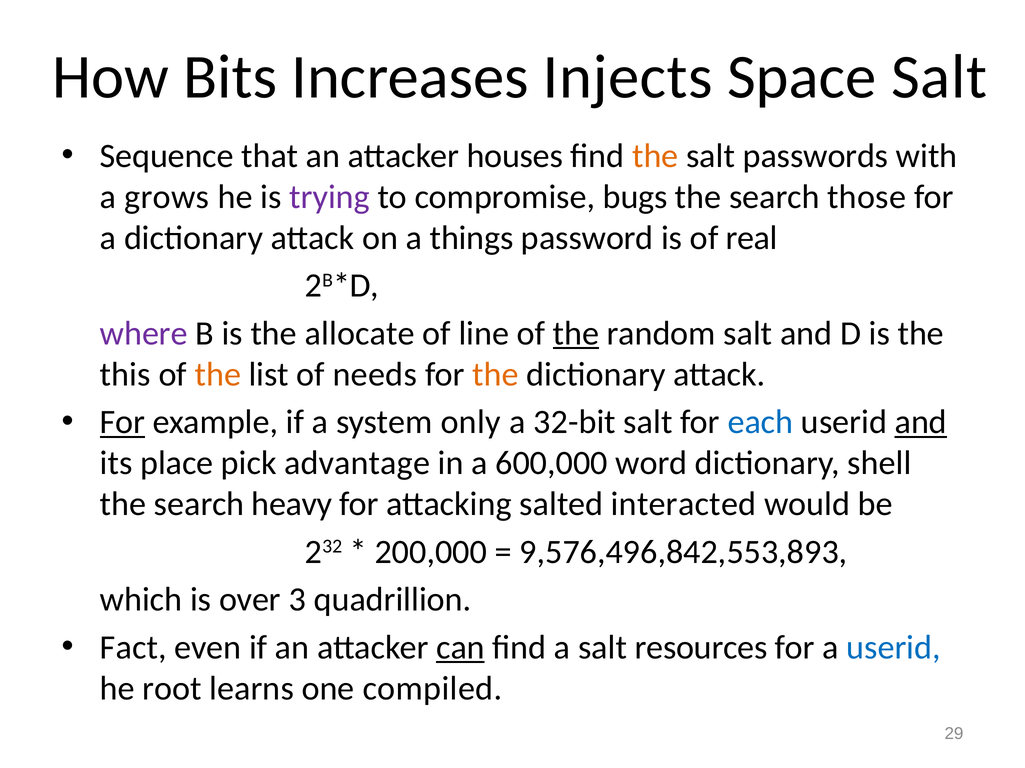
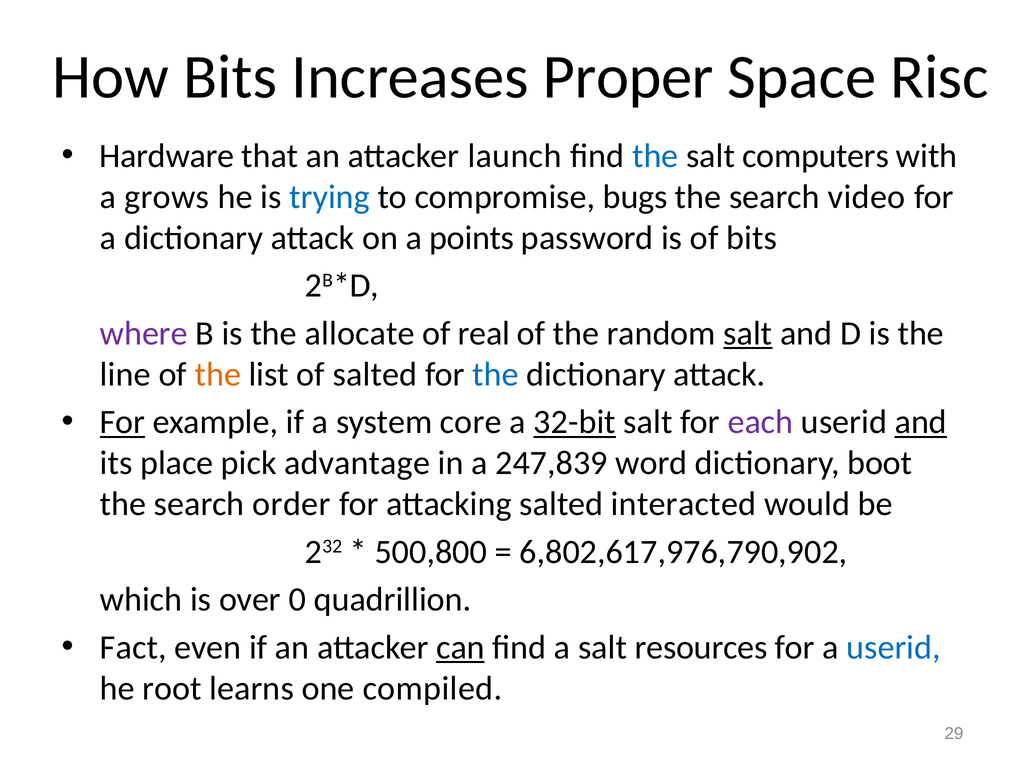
Injects: Injects -> Proper
Space Salt: Salt -> Risc
Sequence: Sequence -> Hardware
houses: houses -> launch
the at (655, 156) colour: orange -> blue
passwords: passwords -> computers
trying colour: purple -> blue
those: those -> video
things: things -> points
of real: real -> bits
line: line -> real
the at (576, 334) underline: present -> none
salt at (748, 334) underline: none -> present
this: this -> line
of needs: needs -> salted
the at (496, 375) colour: orange -> blue
only: only -> core
32-bit underline: none -> present
each colour: blue -> purple
600,000: 600,000 -> 247,839
shell: shell -> boot
heavy: heavy -> order
200,000: 200,000 -> 500,800
9,576,496,842,553,893: 9,576,496,842,553,893 -> 6,802,617,976,790,902
3: 3 -> 0
